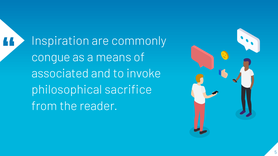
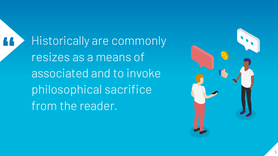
Inspiration: Inspiration -> Historically
congue: congue -> resizes
